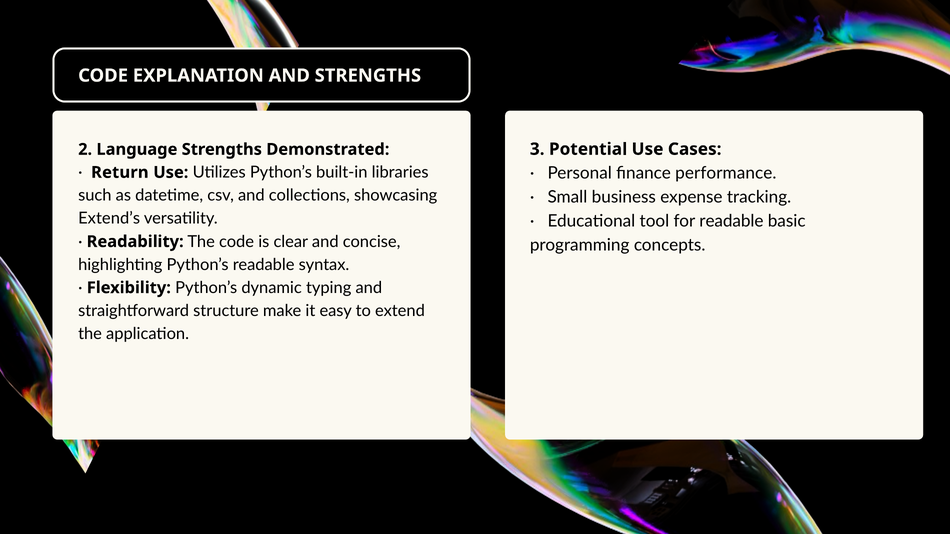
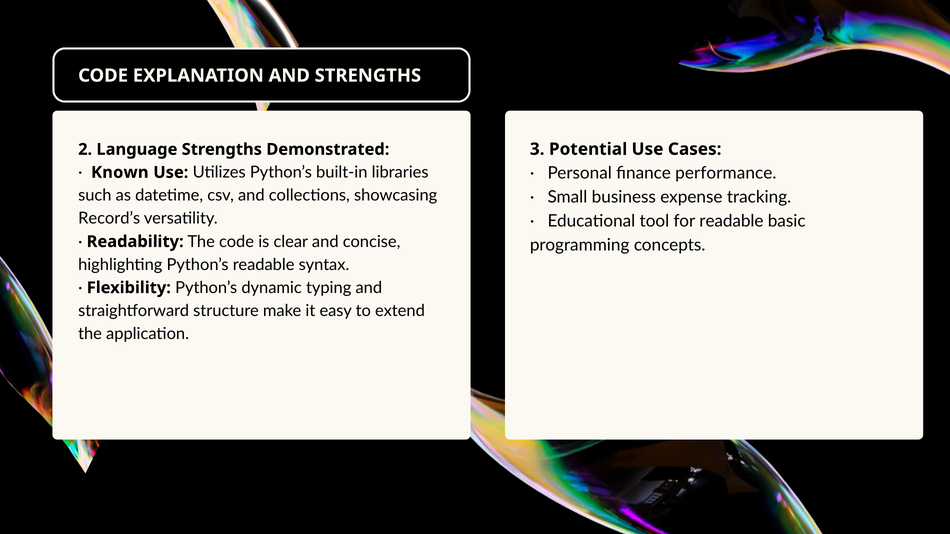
Return: Return -> Known
Extend’s: Extend’s -> Record’s
